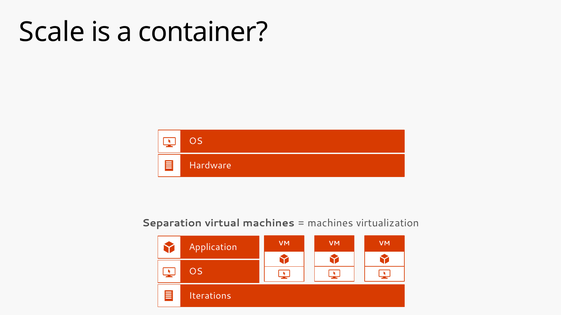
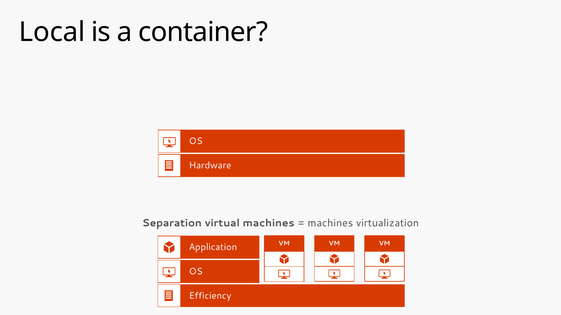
Scale: Scale -> Local
Iterations: Iterations -> Efficiency
